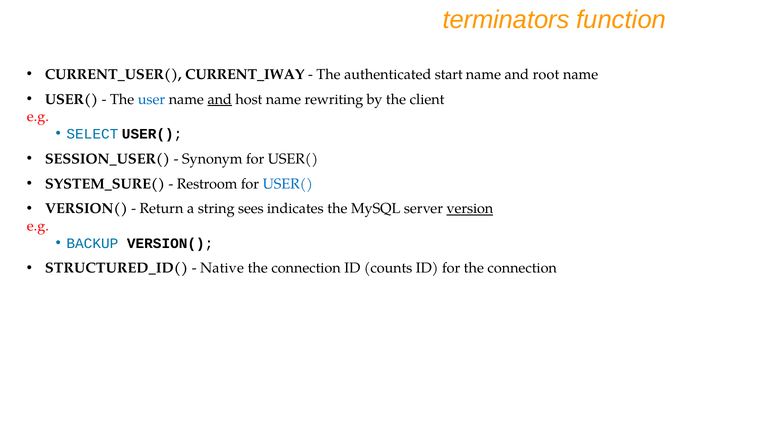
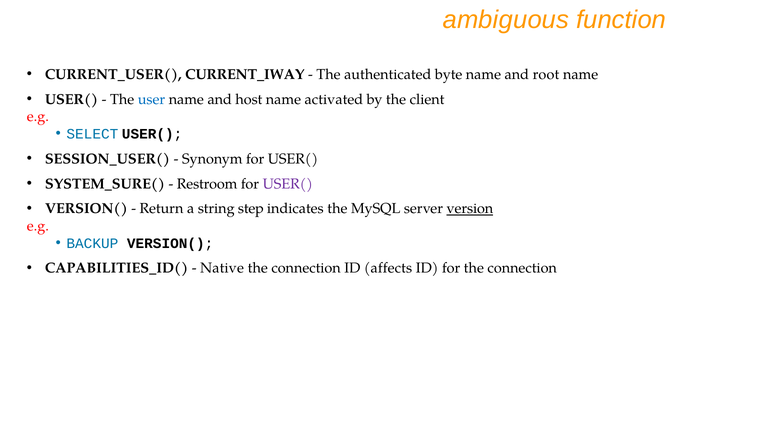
terminators: terminators -> ambiguous
start: start -> byte
and at (220, 99) underline: present -> none
rewriting: rewriting -> activated
USER( at (288, 184) colour: blue -> purple
sees: sees -> step
STRUCTURED_ID(: STRUCTURED_ID( -> CAPABILITIES_ID(
counts: counts -> affects
